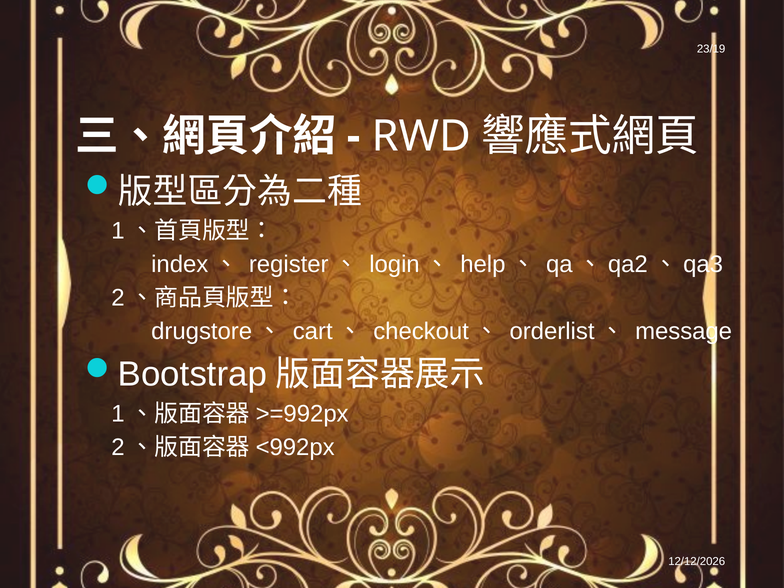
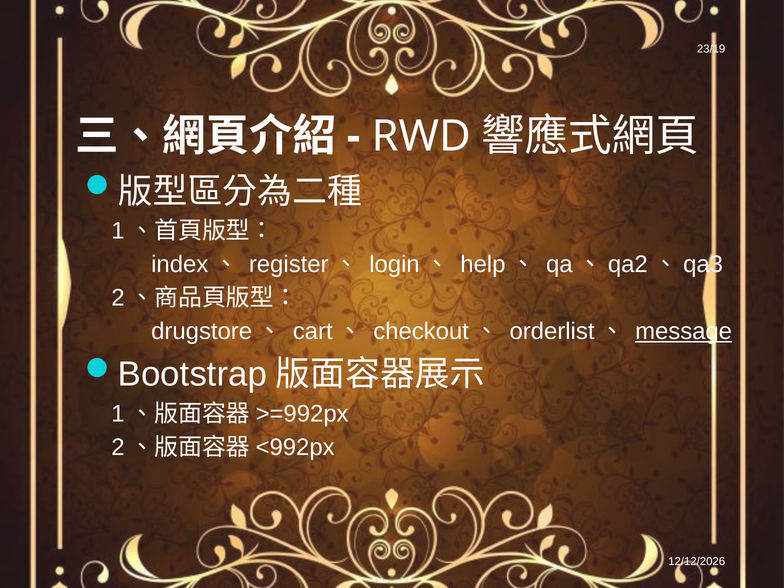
message underline: none -> present
